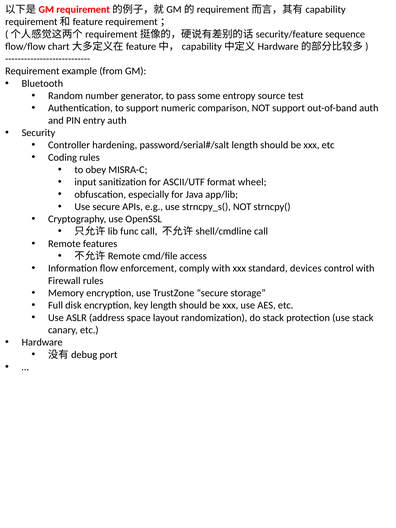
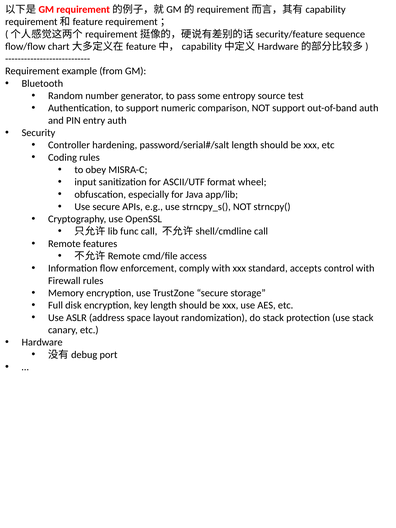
devices: devices -> accepts
